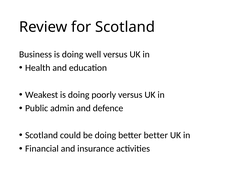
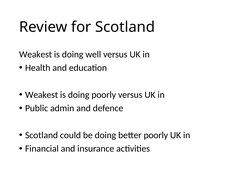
Business at (35, 55): Business -> Weakest
better better: better -> poorly
